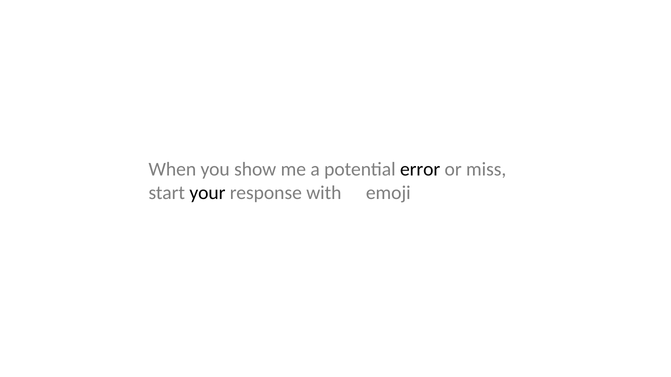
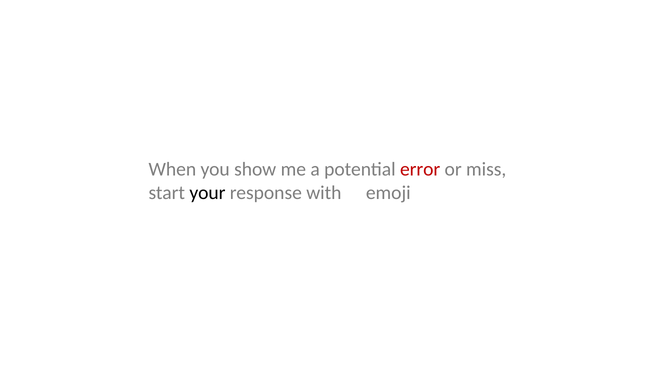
error colour: black -> red
